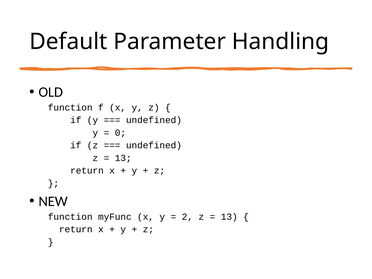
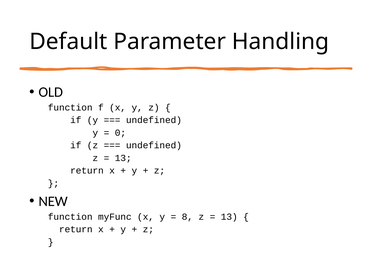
2: 2 -> 8
